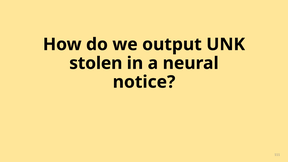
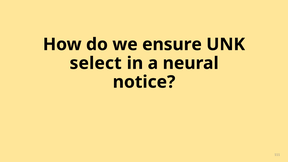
output: output -> ensure
stolen: stolen -> select
